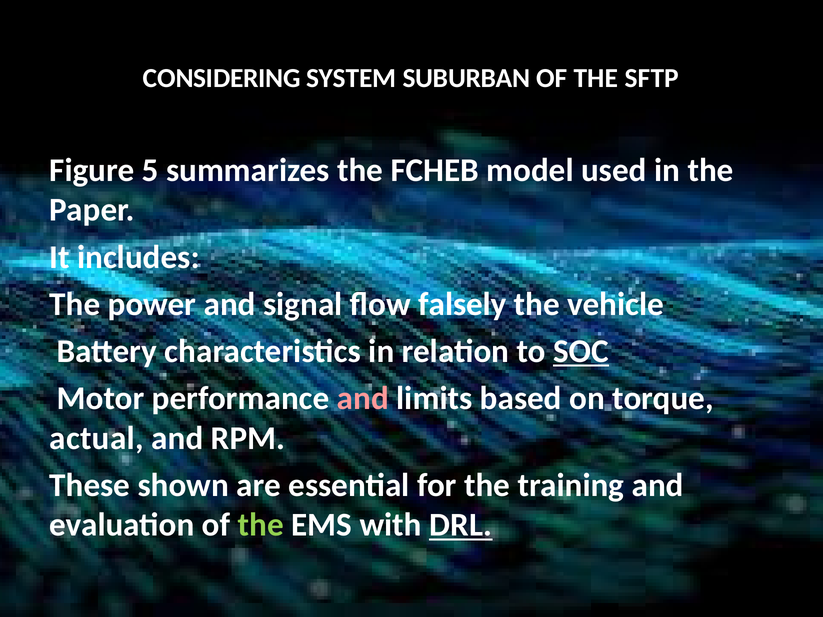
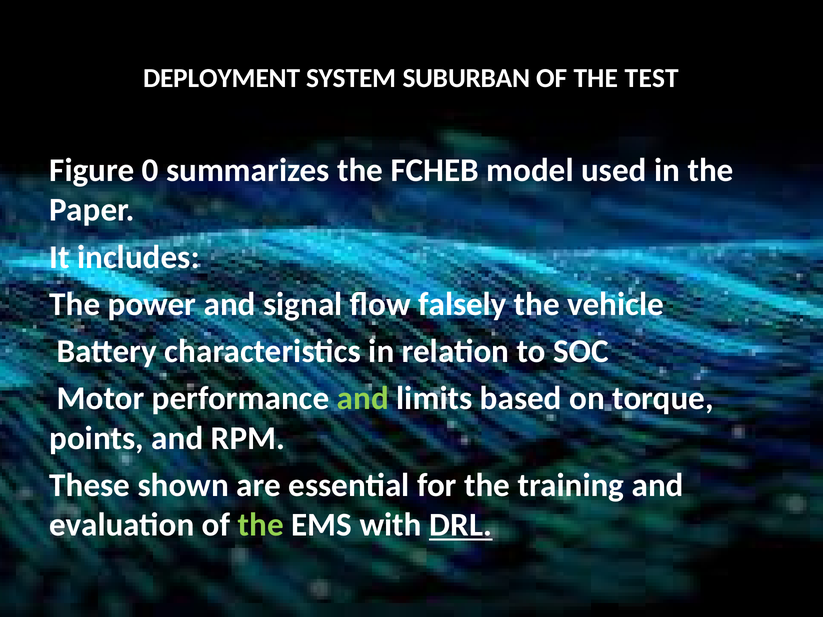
CONSIDERING: CONSIDERING -> DEPLOYMENT
SFTP: SFTP -> TEST
5: 5 -> 0
SOC underline: present -> none
and at (363, 399) colour: pink -> light green
actual: actual -> points
